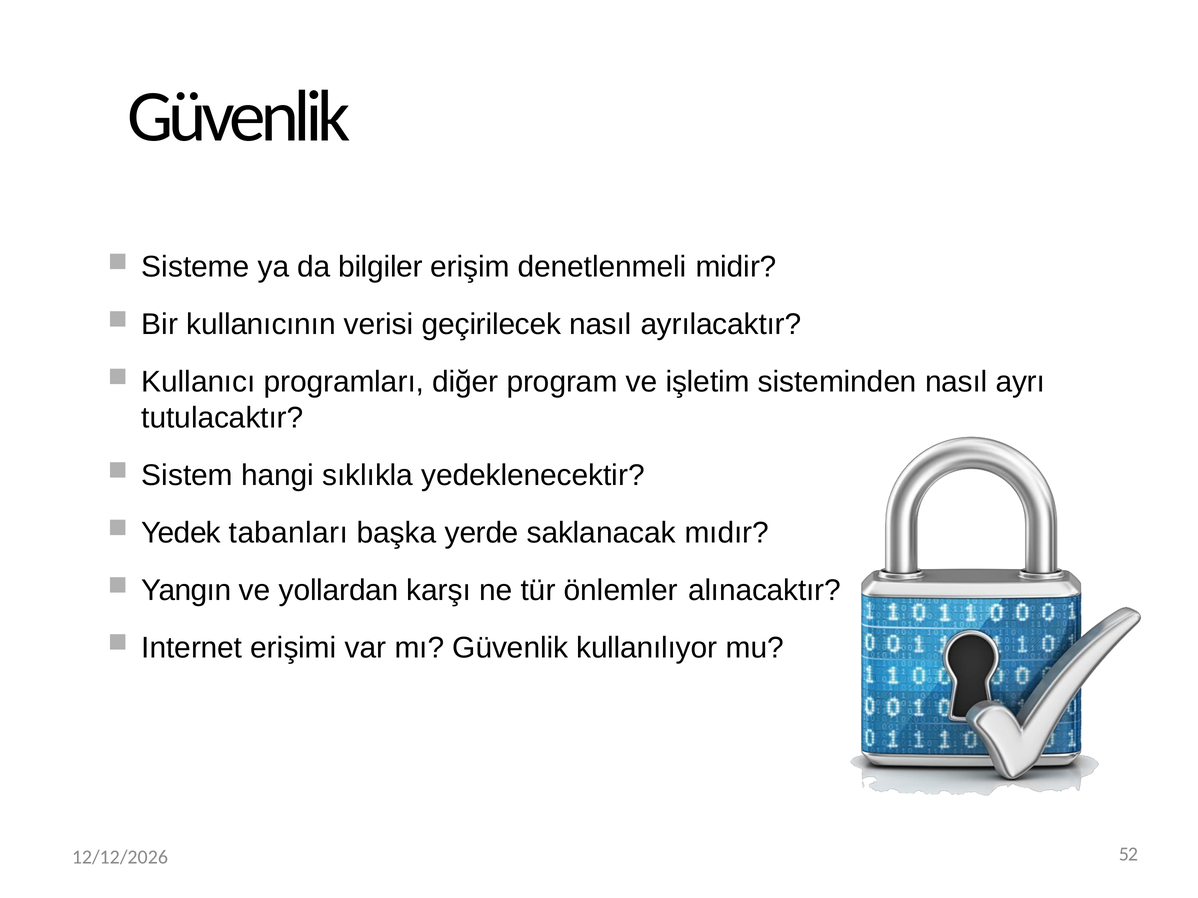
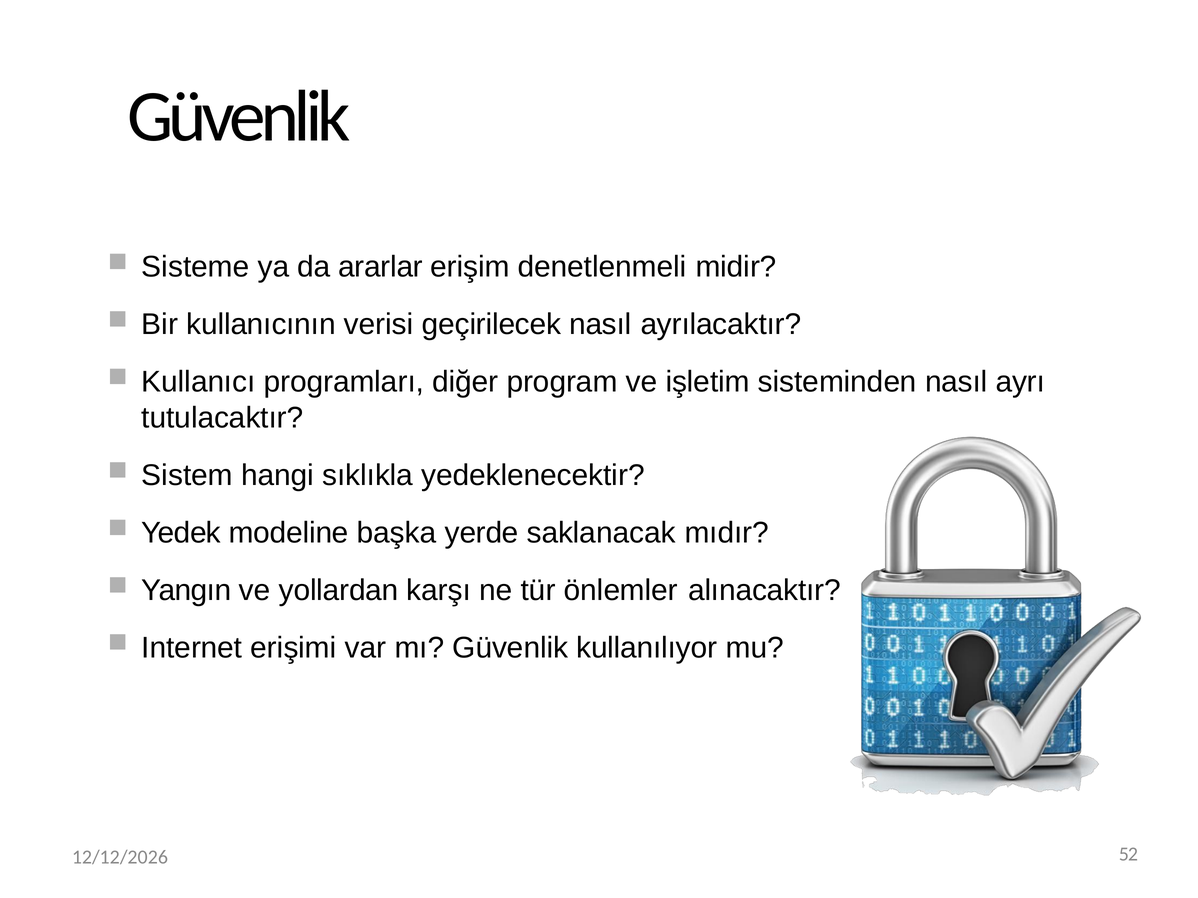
bilgiler: bilgiler -> ararlar
tabanları: tabanları -> modeline
